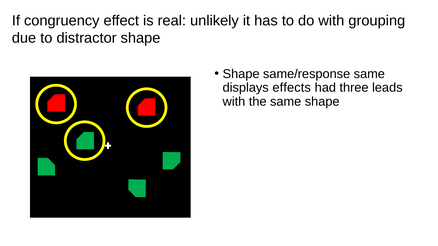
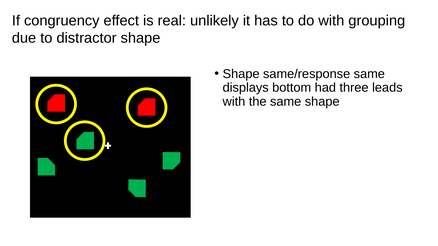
effects: effects -> bottom
